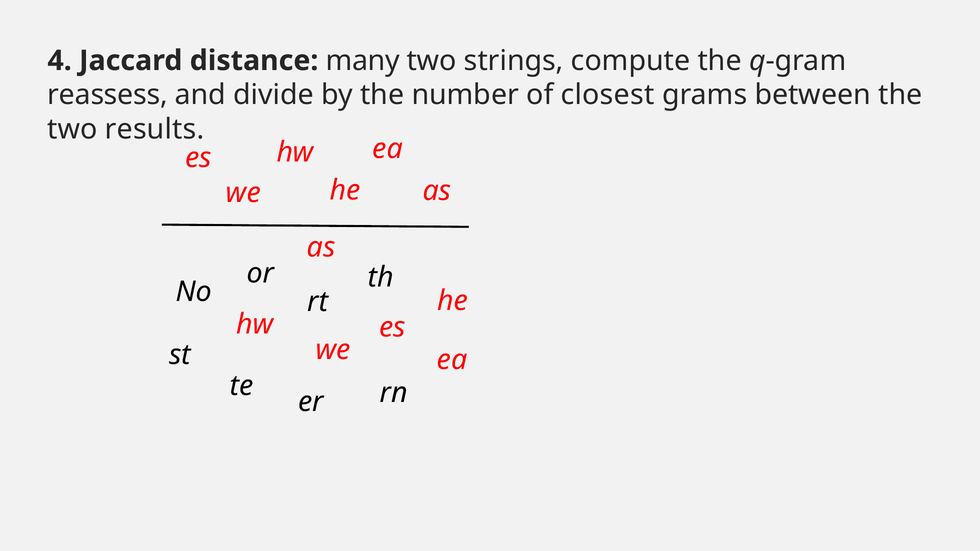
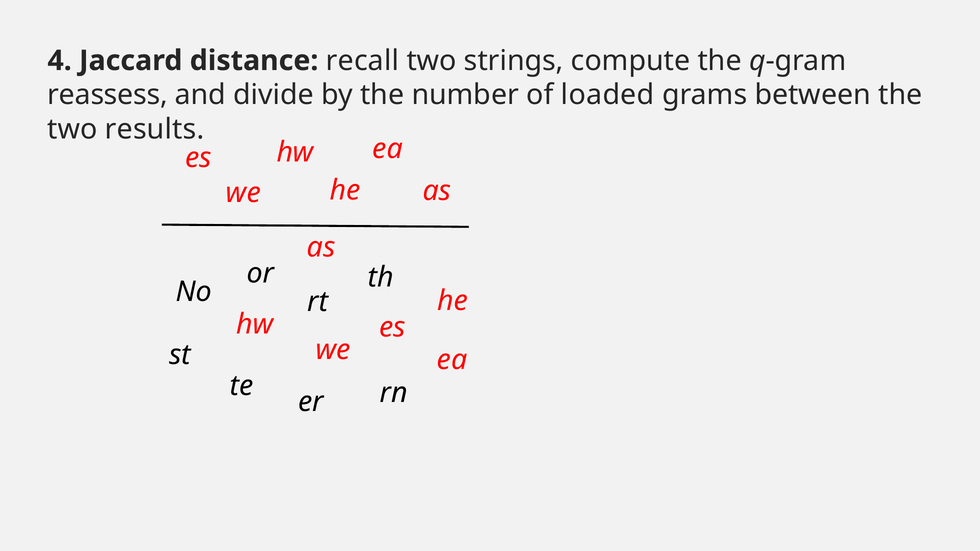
many: many -> recall
closest: closest -> loaded
